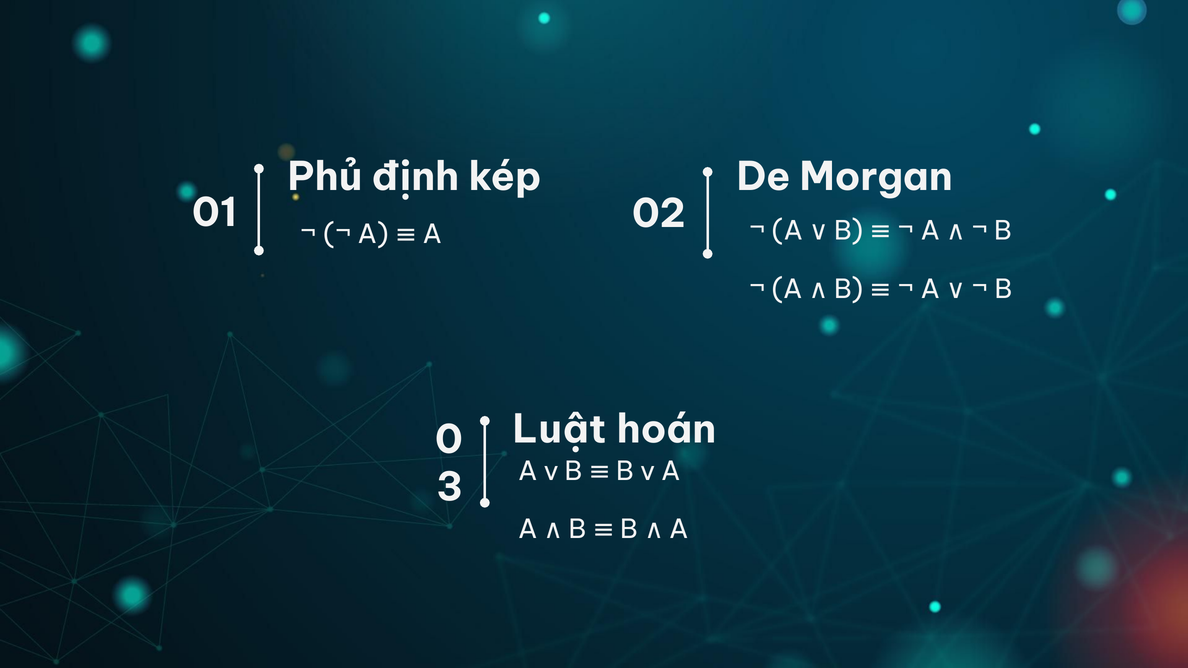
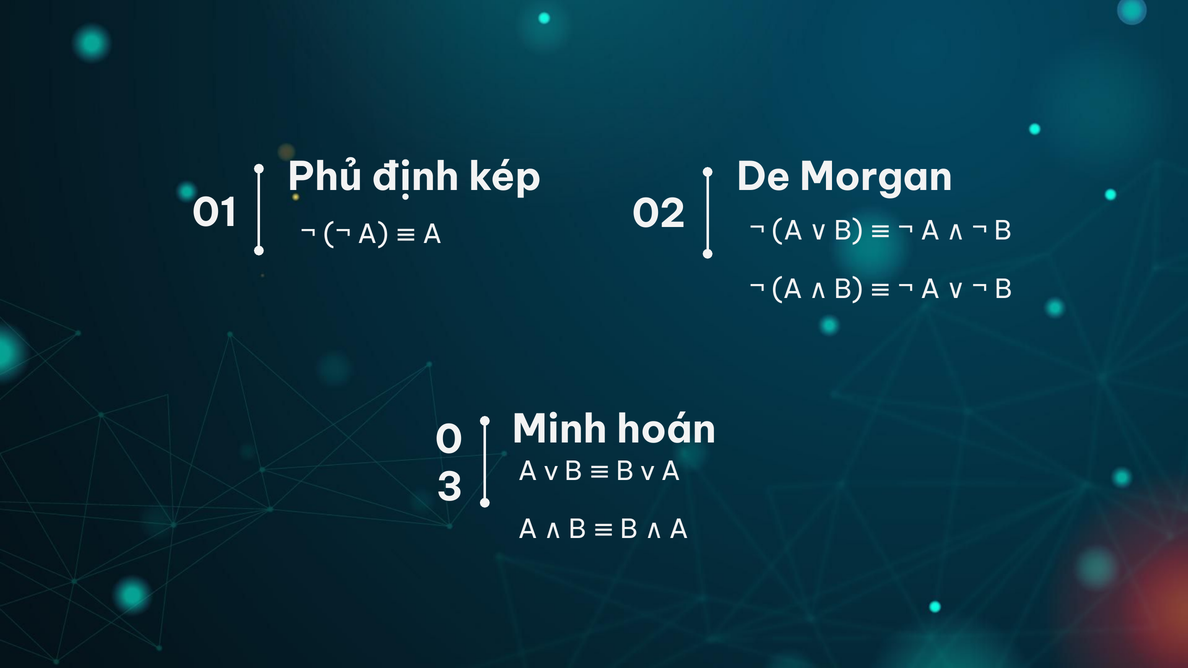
Luật: Luật -> Minh
